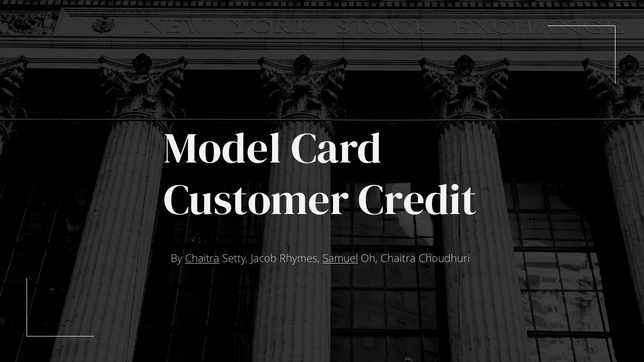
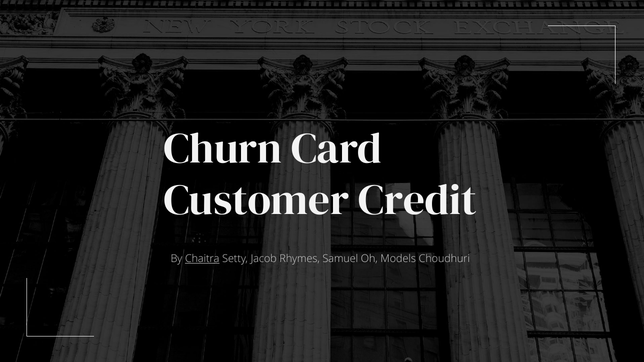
Model: Model -> Churn
Samuel underline: present -> none
Oh Chaitra: Chaitra -> Models
